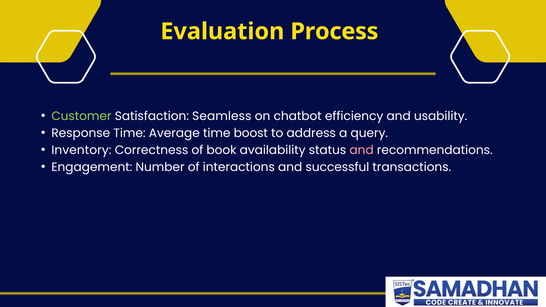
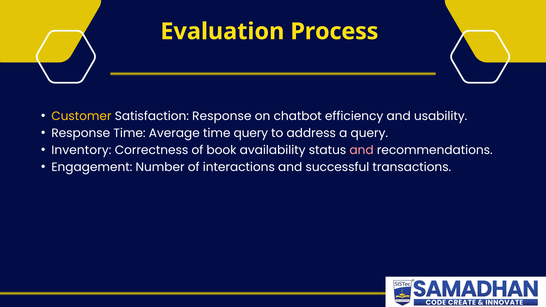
Customer colour: light green -> yellow
Satisfaction Seamless: Seamless -> Response
time boost: boost -> query
